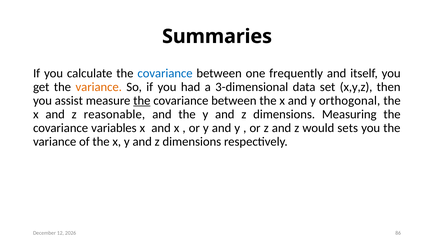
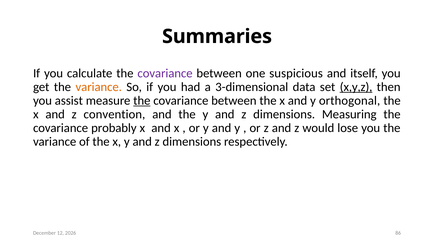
covariance at (165, 73) colour: blue -> purple
frequently: frequently -> suspicious
x,y,z underline: none -> present
reasonable: reasonable -> convention
variables: variables -> probably
sets: sets -> lose
